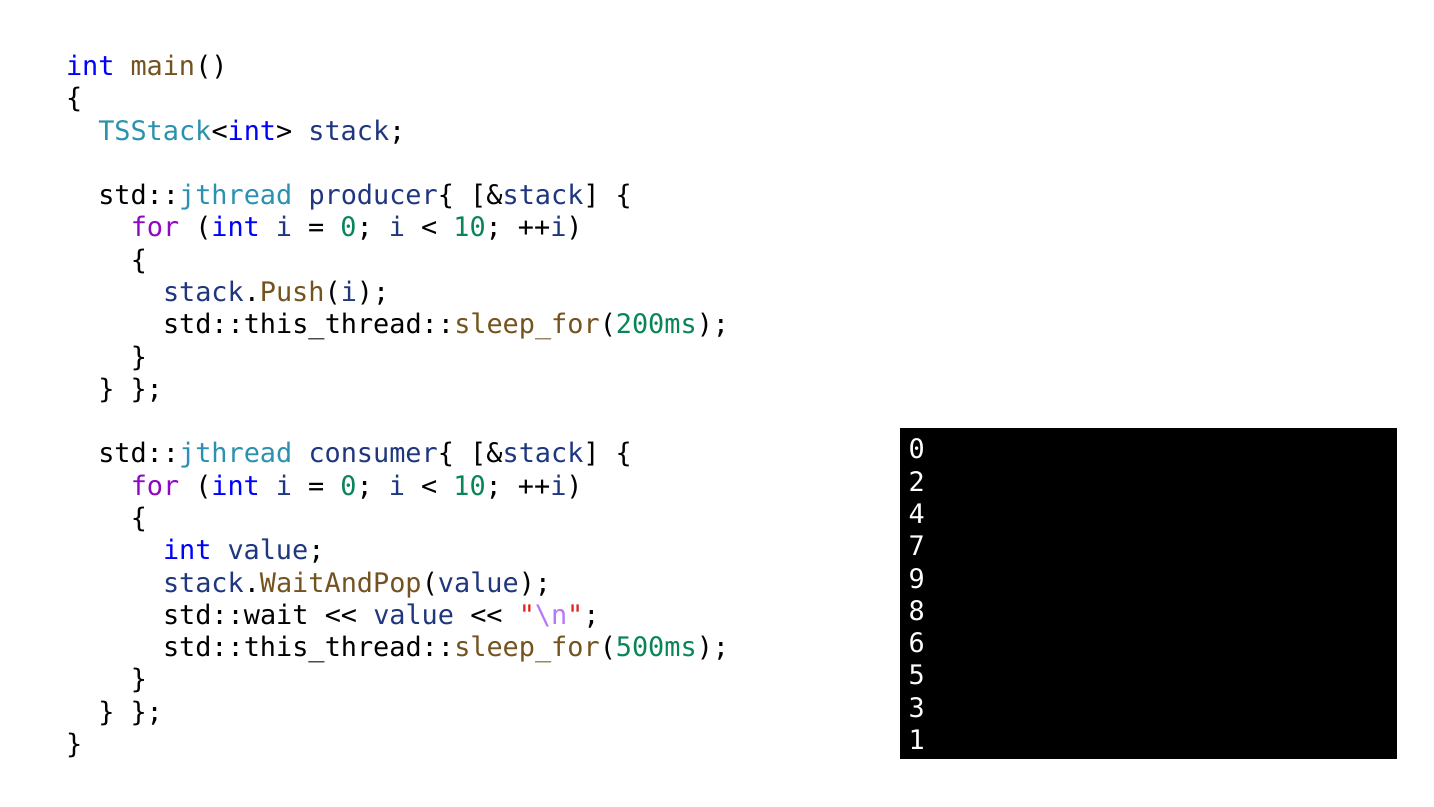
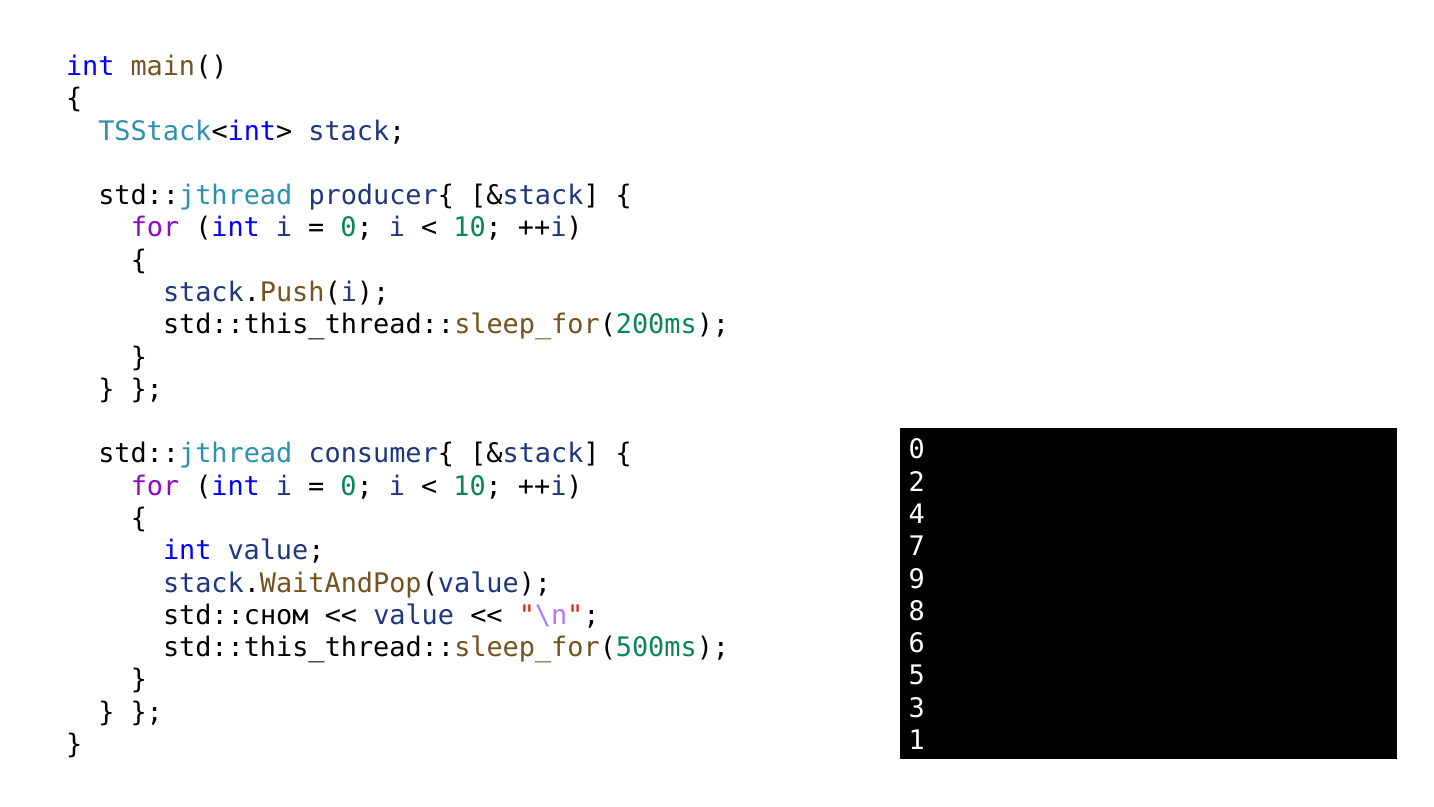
std::wait: std::wait -> std::сном
